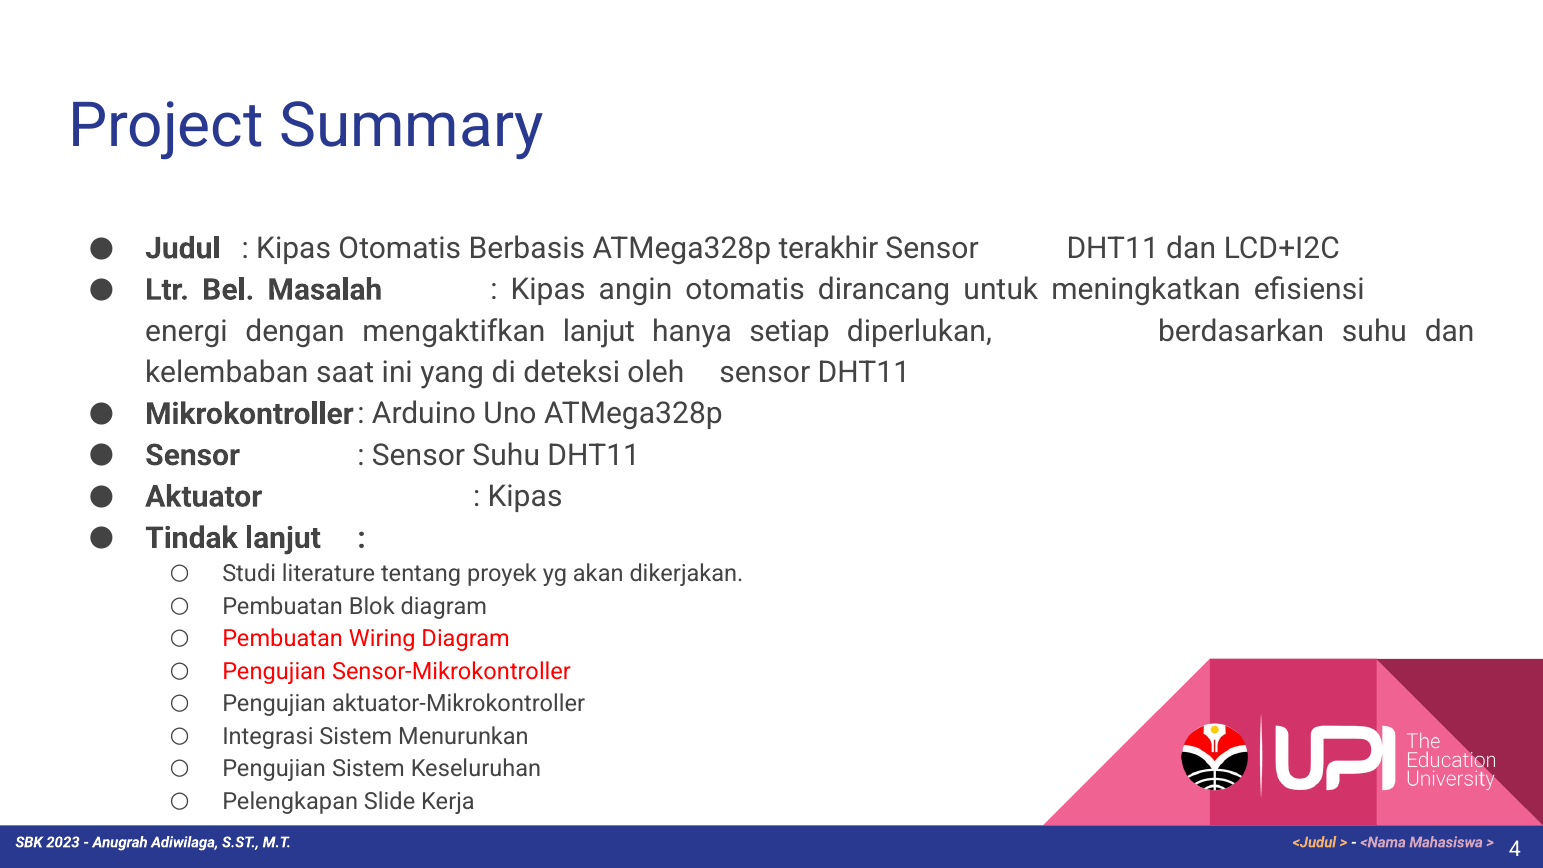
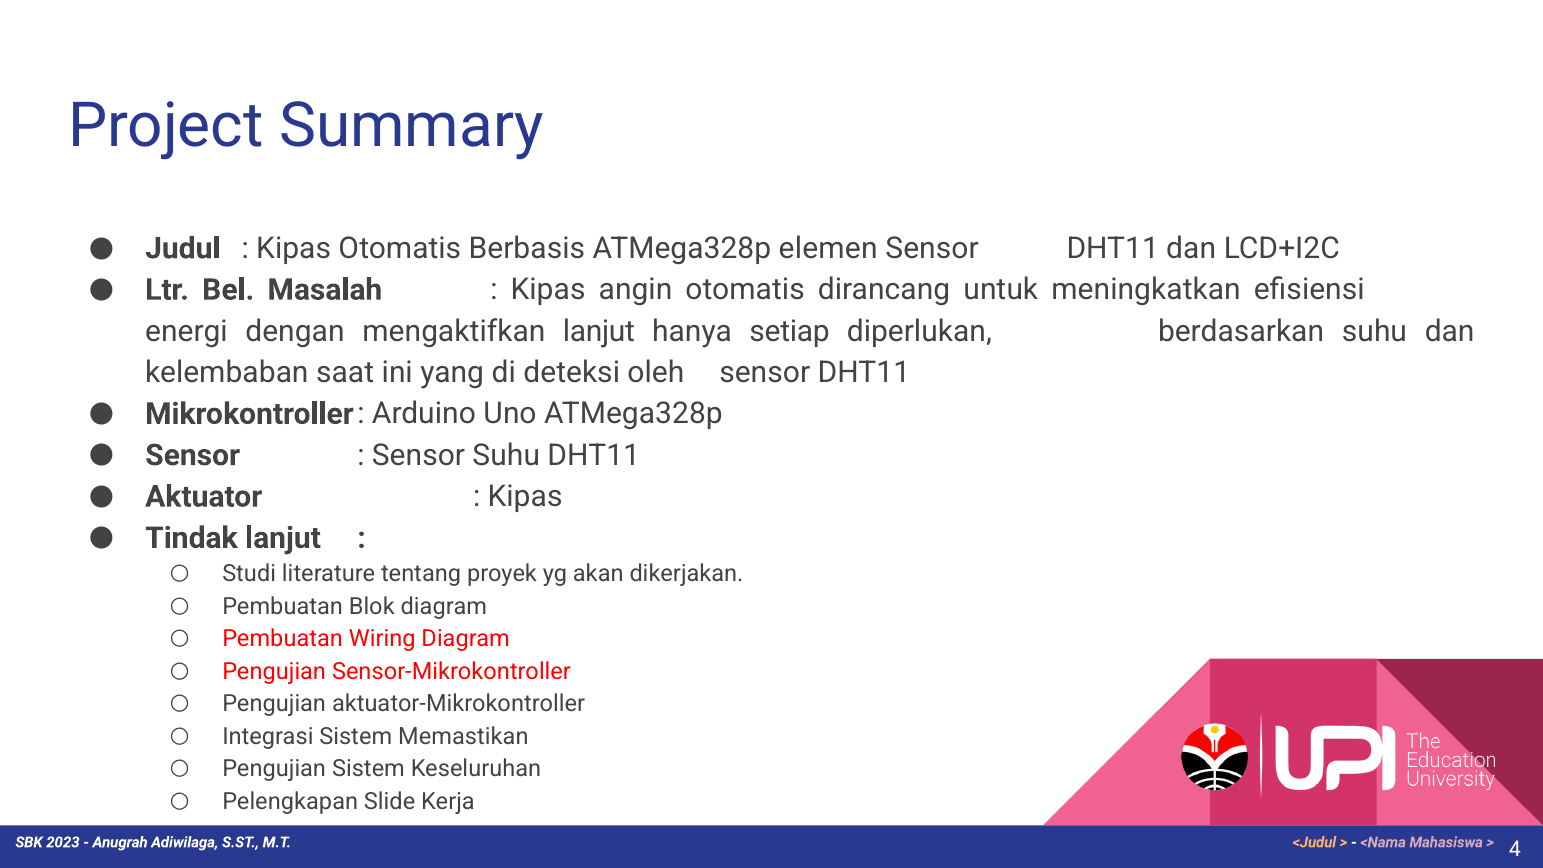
terakhir: terakhir -> elemen
Menurunkan: Menurunkan -> Memastikan
